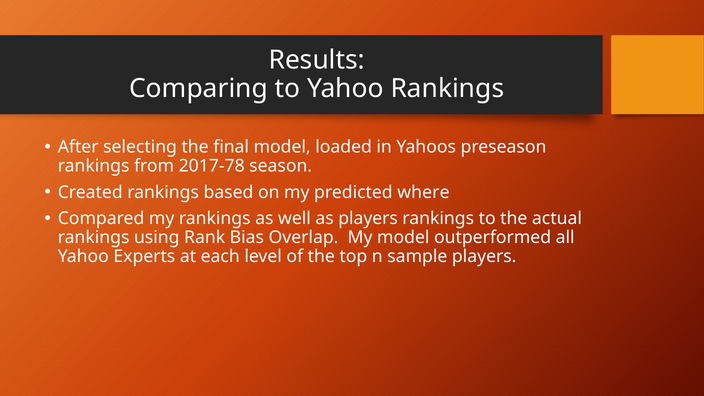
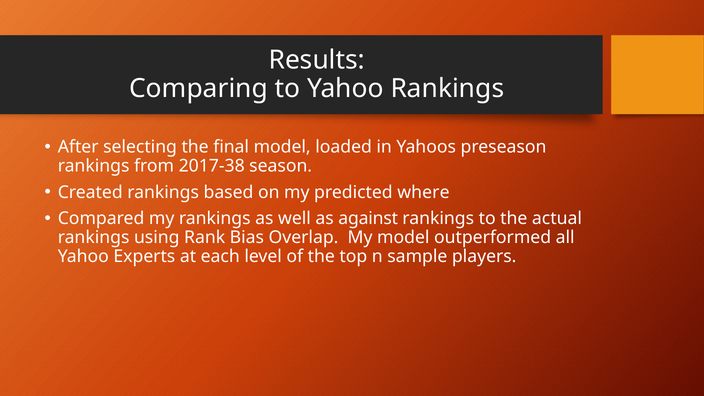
2017-78: 2017-78 -> 2017-38
as players: players -> against
